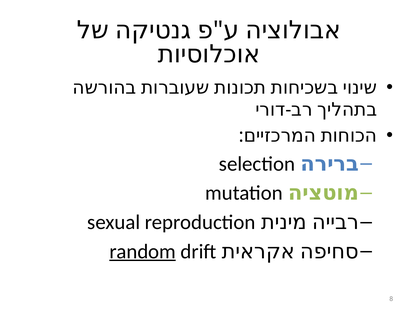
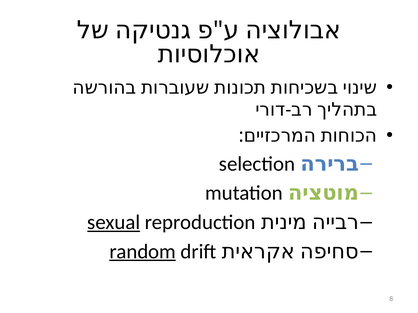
sexual underline: none -> present
